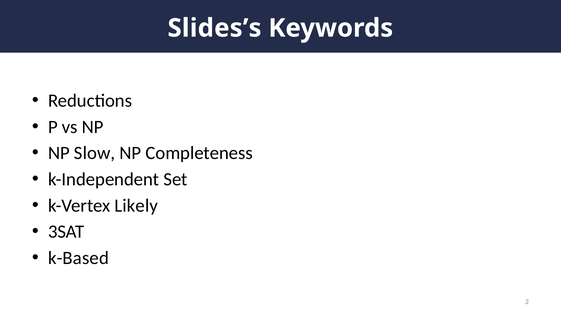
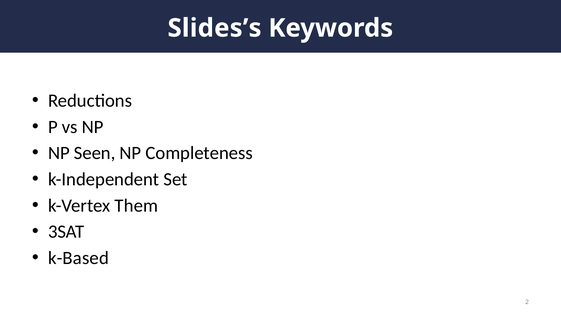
Slow: Slow -> Seen
Likely: Likely -> Them
